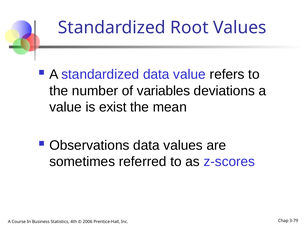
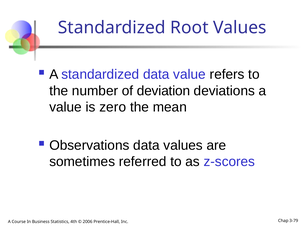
variables: variables -> deviation
exist: exist -> zero
